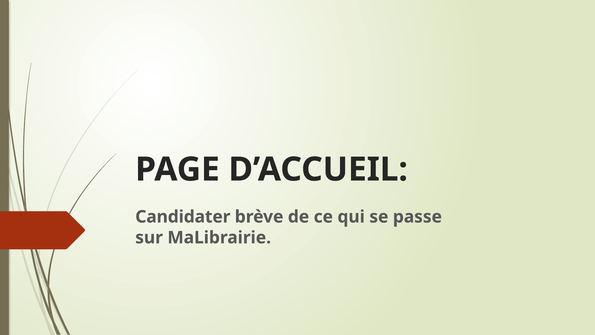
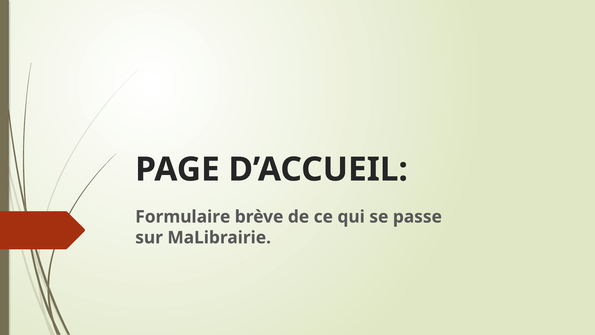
Candidater: Candidater -> Formulaire
